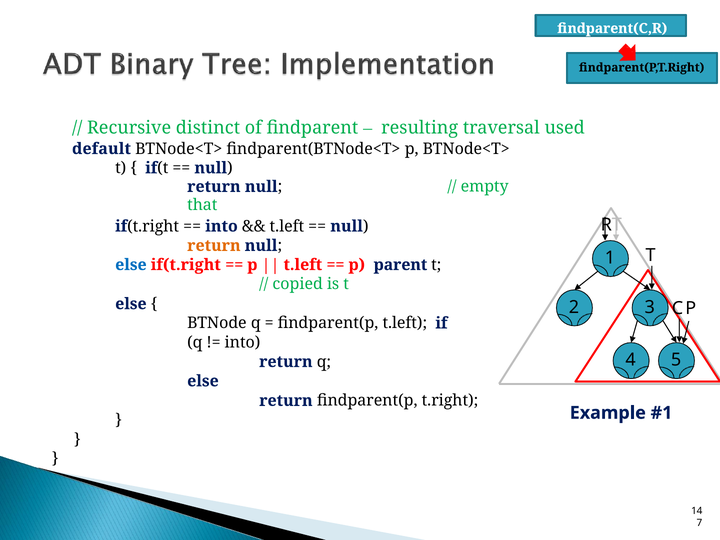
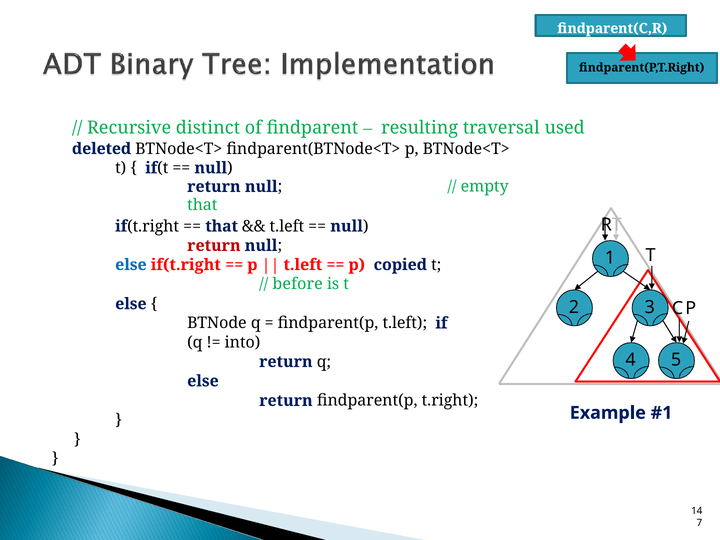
default: default -> deleted
into at (222, 226): into -> that
return at (214, 246) colour: orange -> red
parent: parent -> copied
copied: copied -> before
